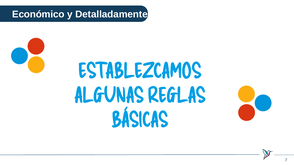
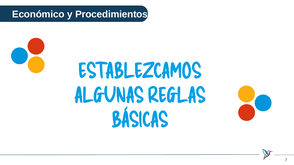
Detalladamente: Detalladamente -> Procedimientos
